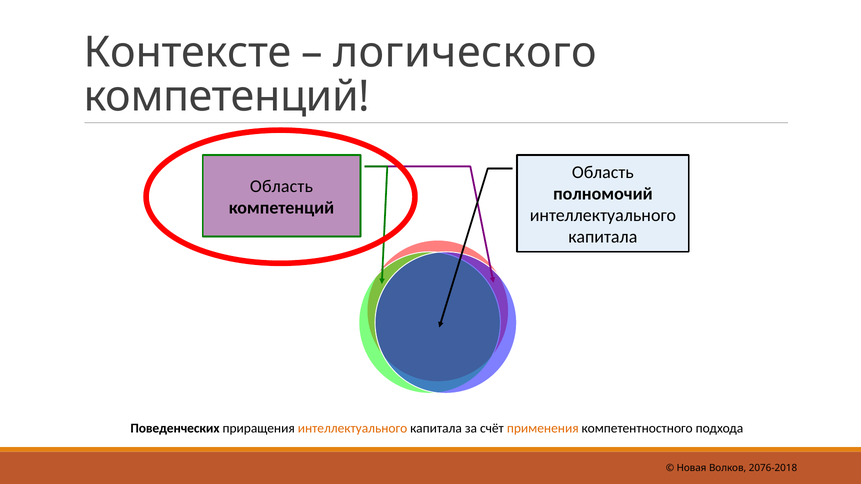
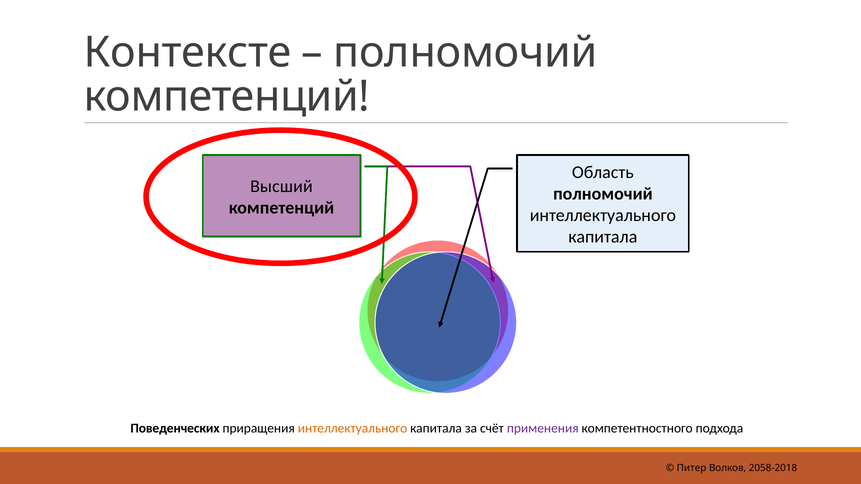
логического at (465, 53): логического -> полномочий
Область at (281, 186): Область -> Высший
применения colour: orange -> purple
Новая: Новая -> Питер
2076-2018: 2076-2018 -> 2058-2018
